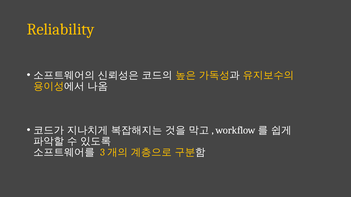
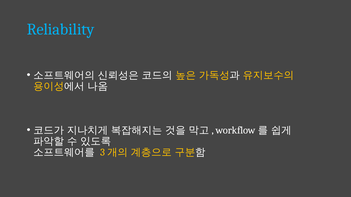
Reliability colour: yellow -> light blue
